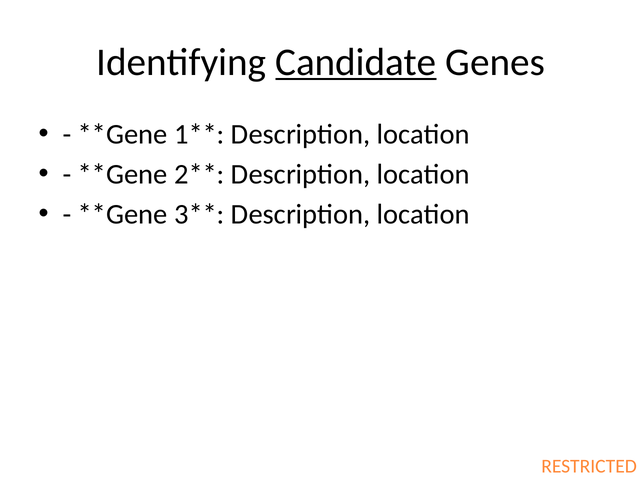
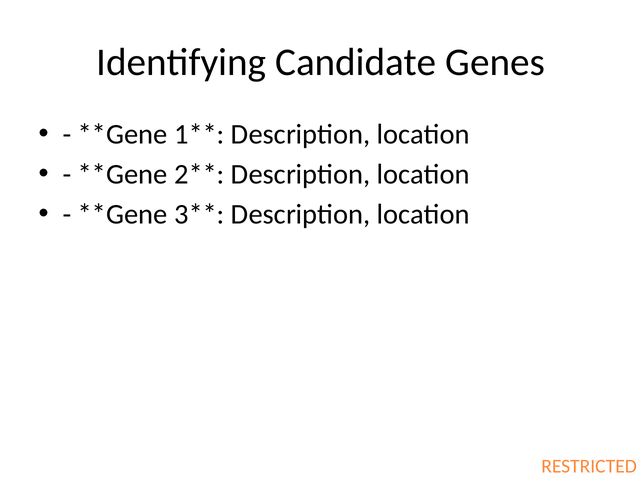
Candidate underline: present -> none
